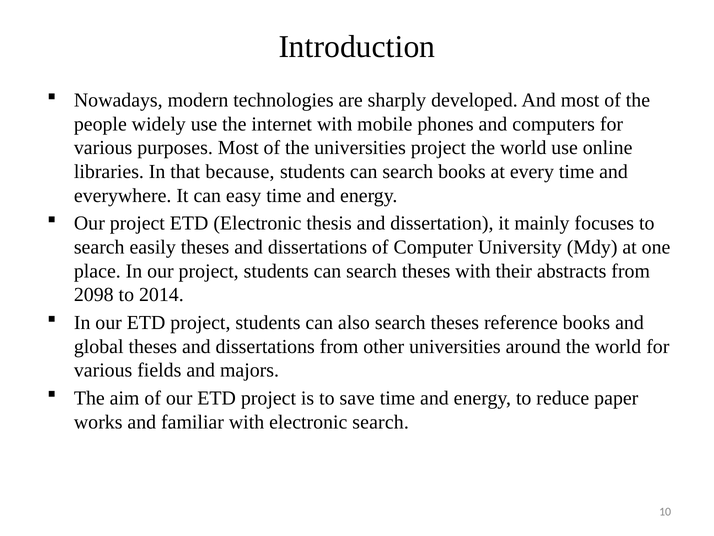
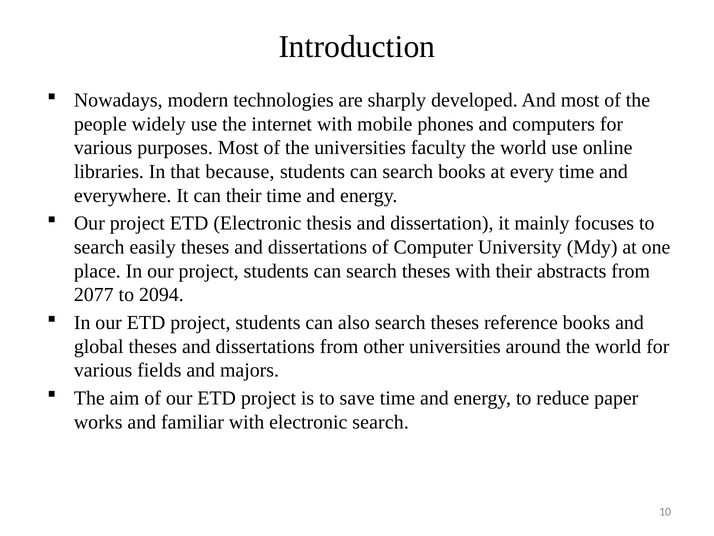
universities project: project -> faculty
can easy: easy -> their
2098: 2098 -> 2077
2014: 2014 -> 2094
